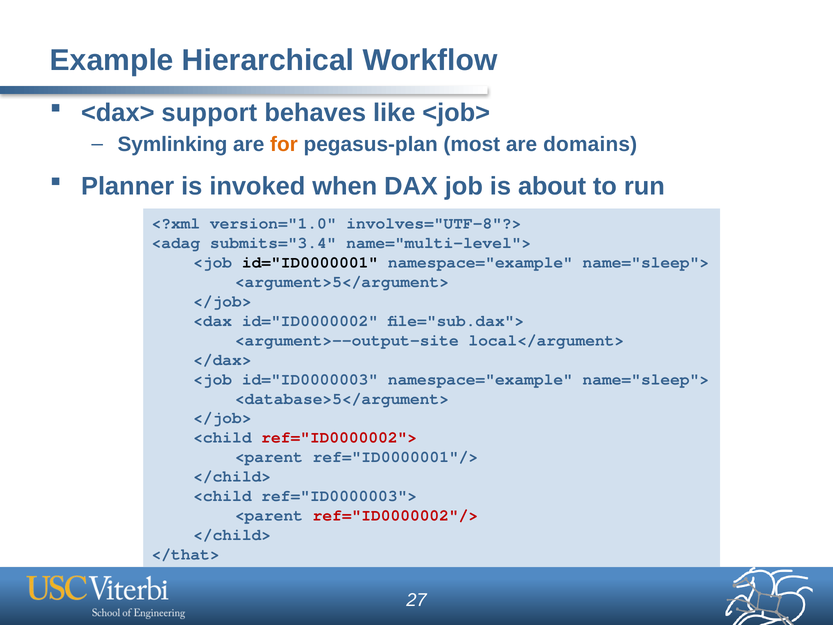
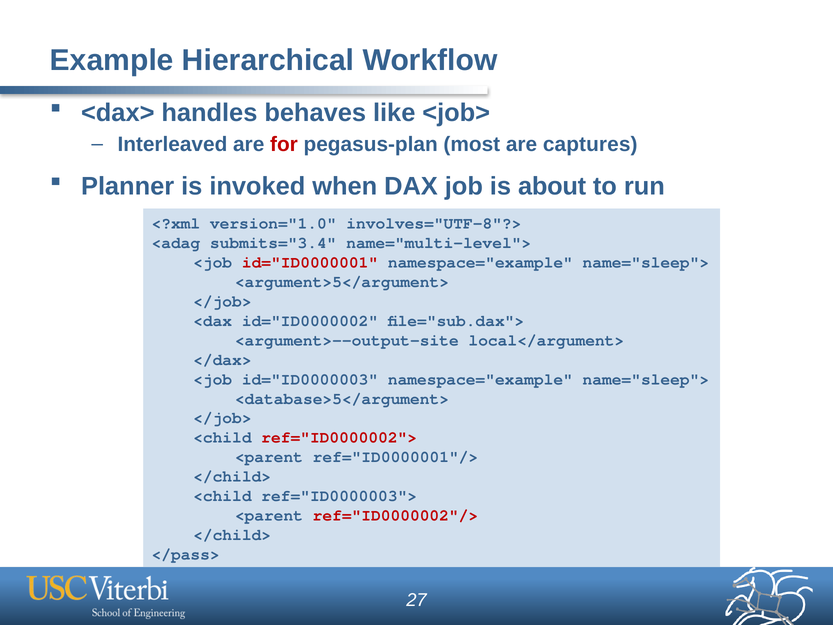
support: support -> handles
Symlinking: Symlinking -> Interleaved
for colour: orange -> red
domains: domains -> captures
id="ID0000001 colour: black -> red
</that>: </that> -> </pass>
